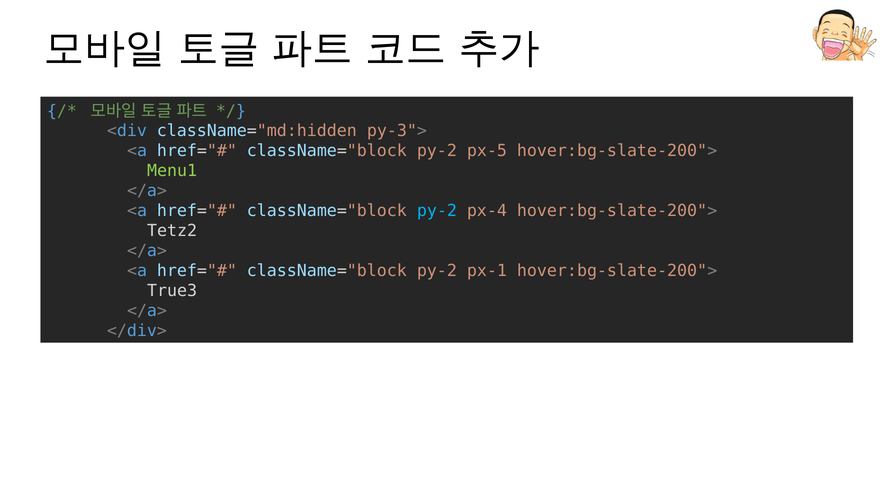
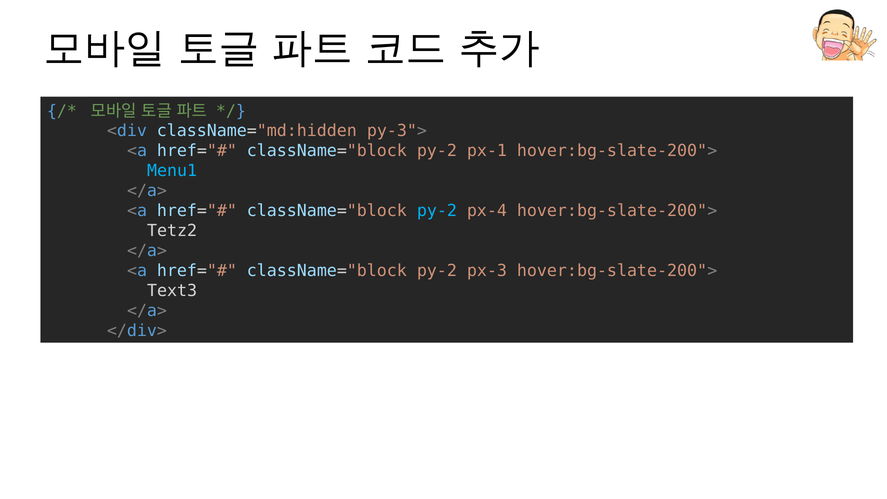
px-5: px-5 -> px-1
Menu1 colour: light green -> light blue
px-1: px-1 -> px-3
True3: True3 -> Text3
